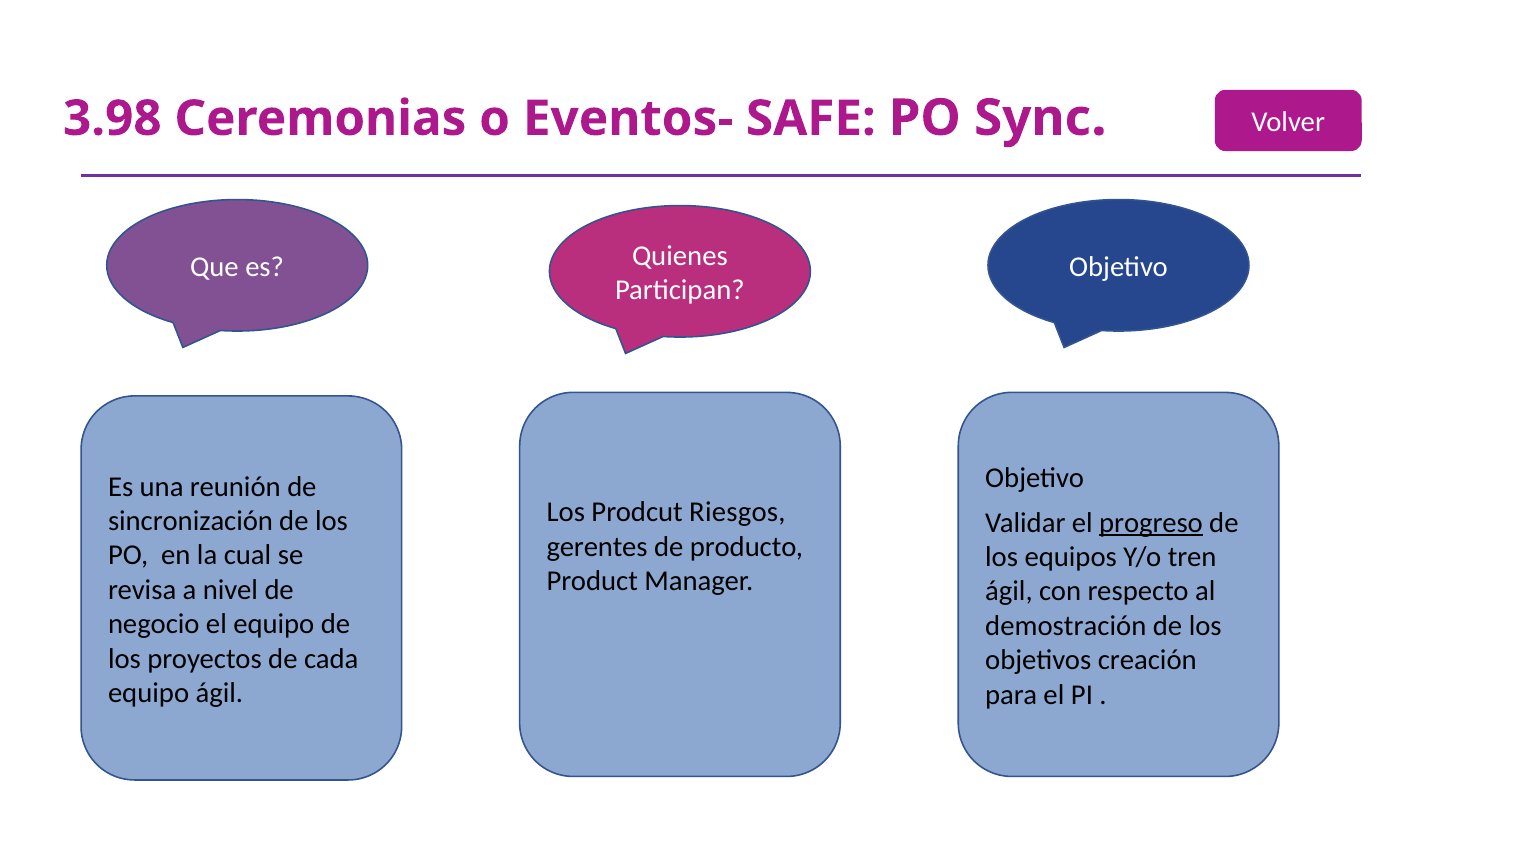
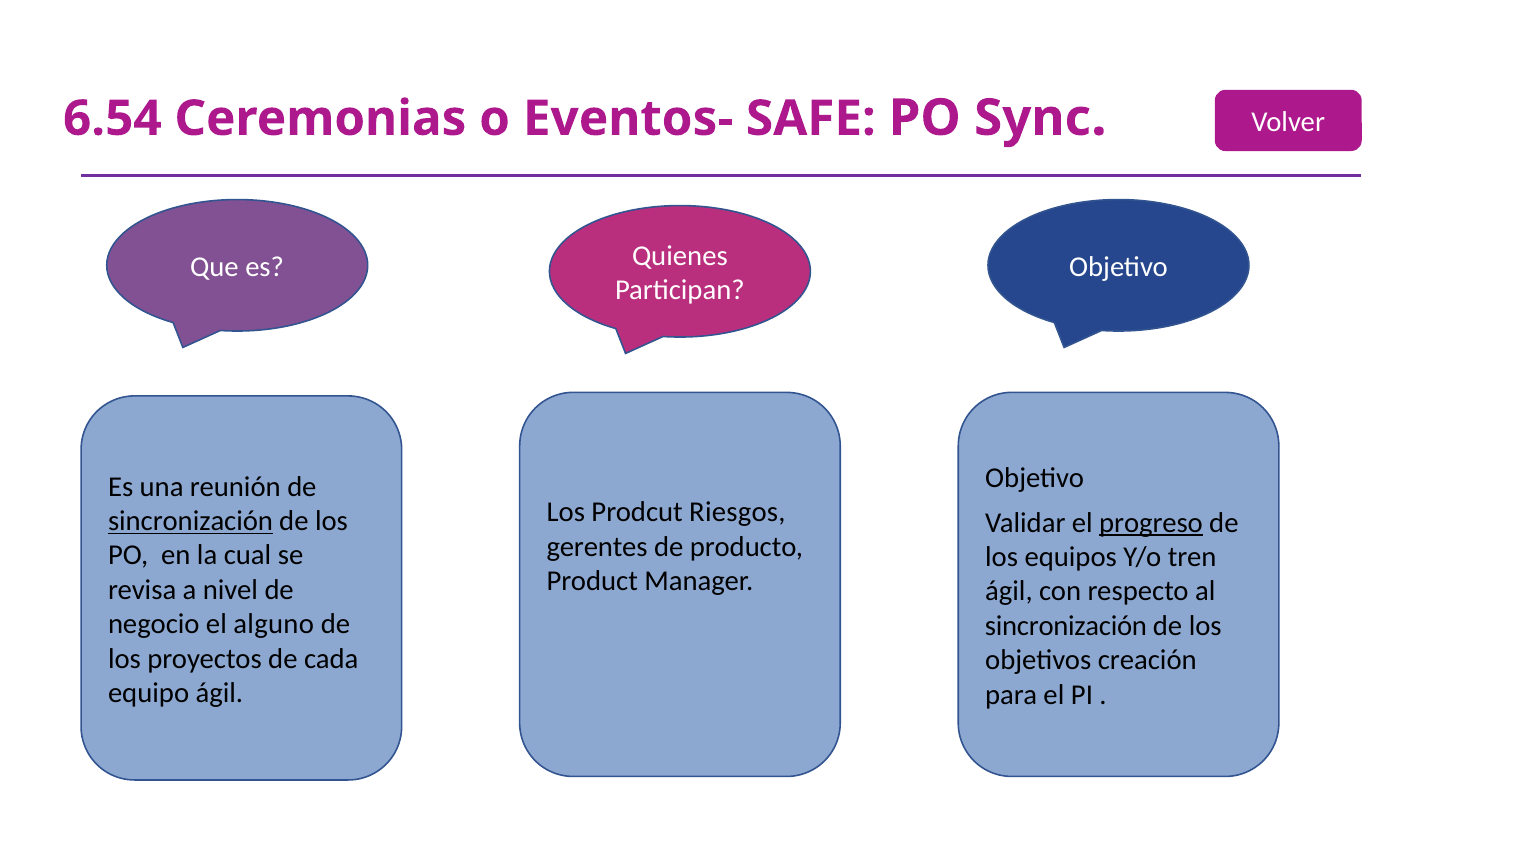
3.98: 3.98 -> 6.54
sincronización at (190, 521) underline: none -> present
el equipo: equipo -> alguno
demostración at (1066, 626): demostración -> sincronización
